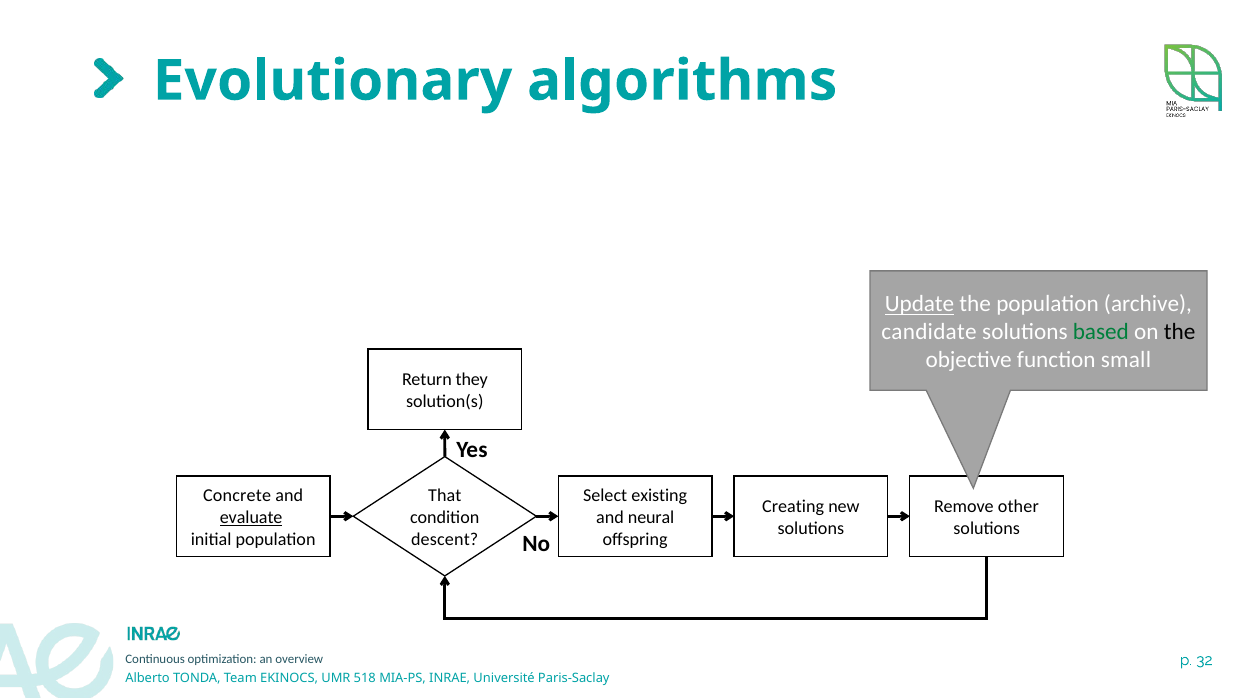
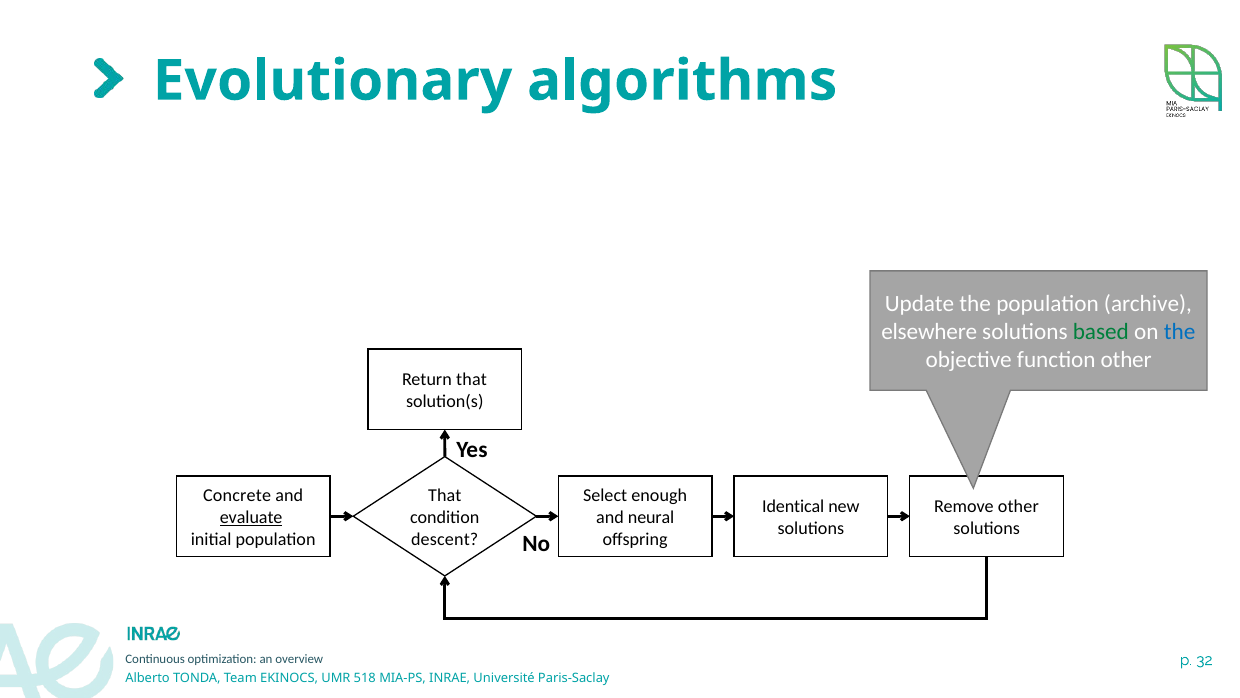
Update underline: present -> none
candidate: candidate -> elsewhere
the at (1180, 332) colour: black -> blue
function small: small -> other
Return they: they -> that
existing: existing -> enough
Creating: Creating -> Identical
